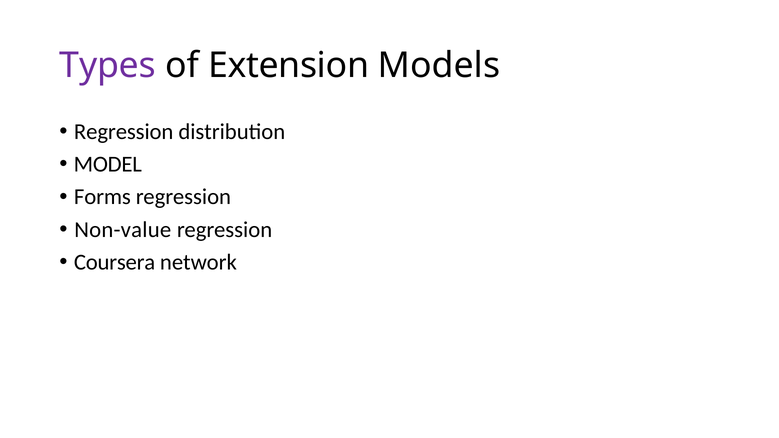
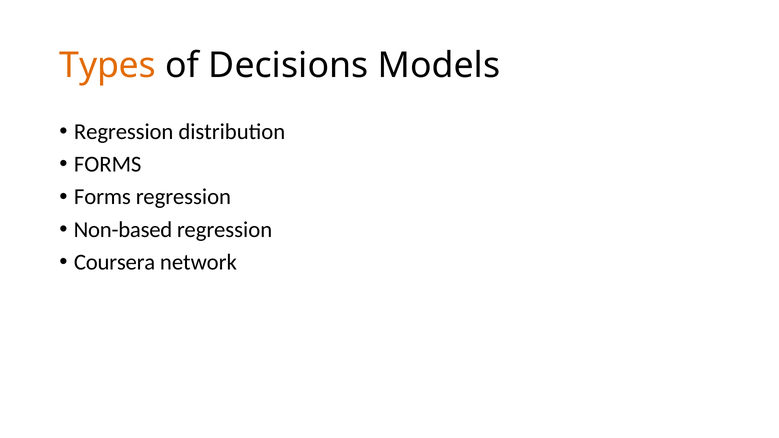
Types colour: purple -> orange
Extension: Extension -> Decisions
MODEL at (108, 164): MODEL -> FORMS
Non-value: Non-value -> Non-based
